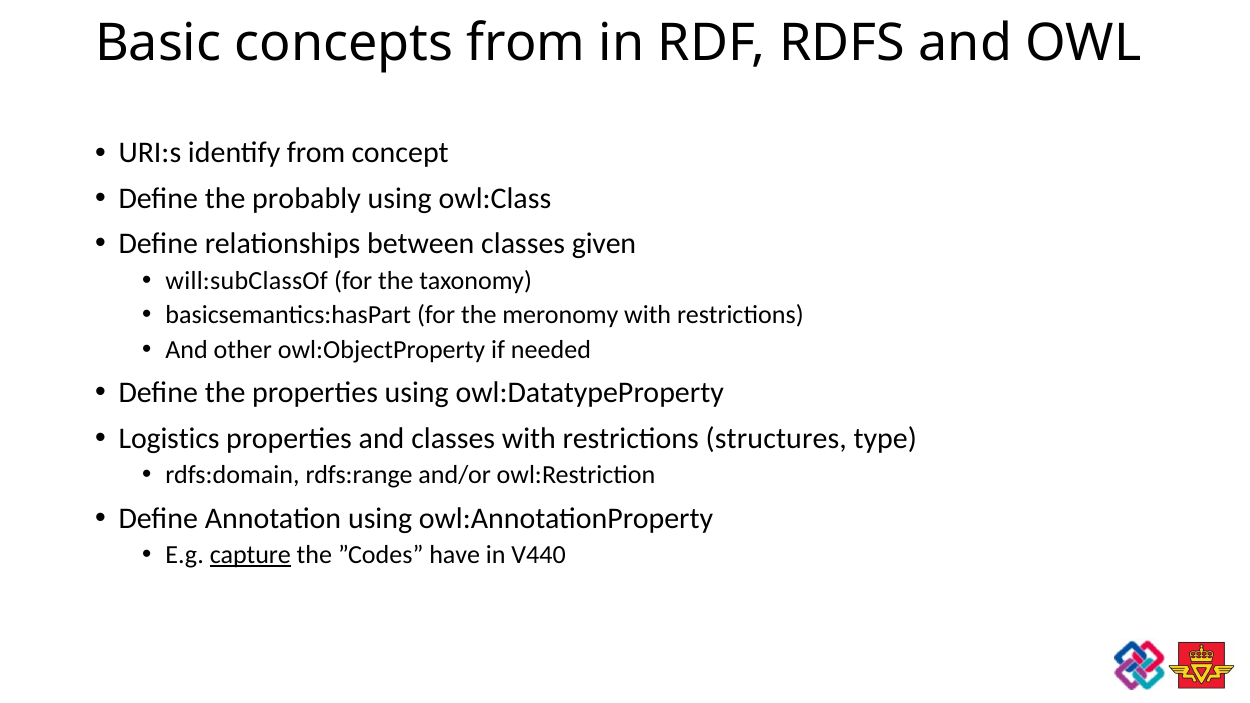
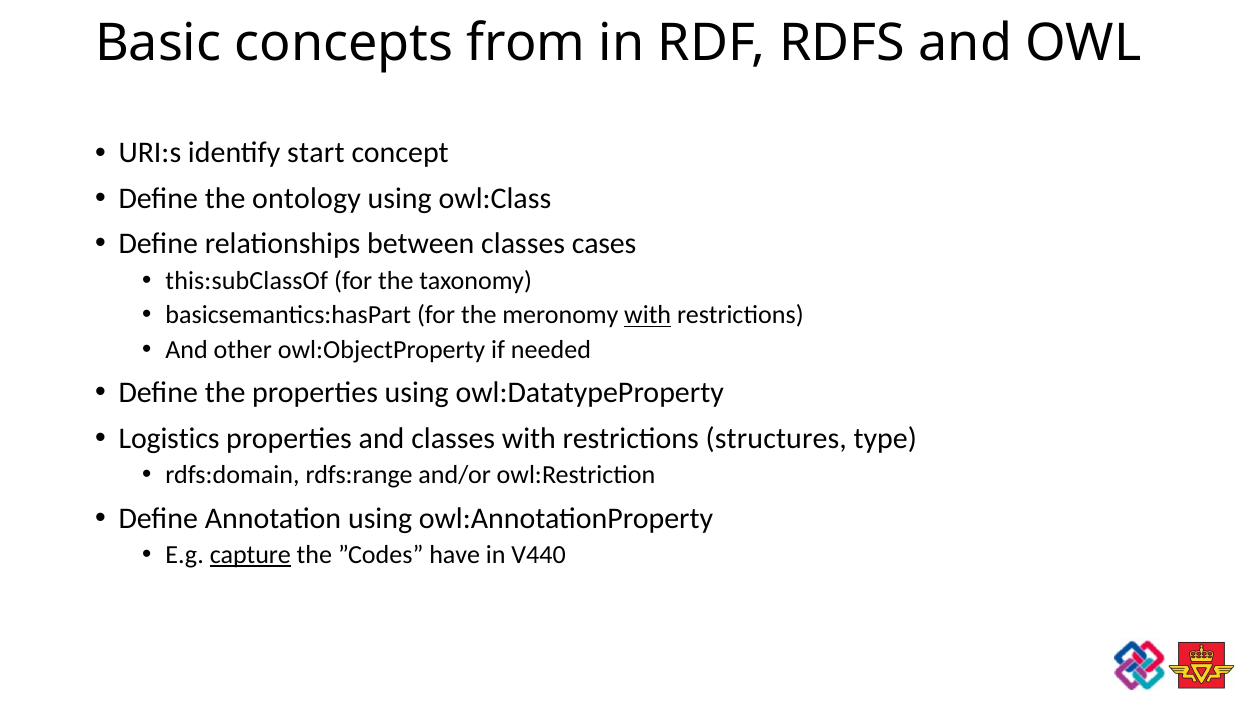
identify from: from -> start
probably: probably -> ontology
given: given -> cases
will:subClassOf: will:subClassOf -> this:subClassOf
with at (648, 315) underline: none -> present
